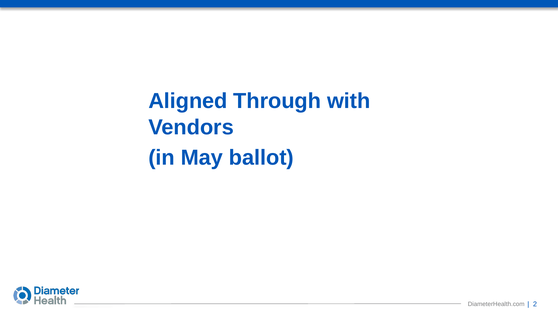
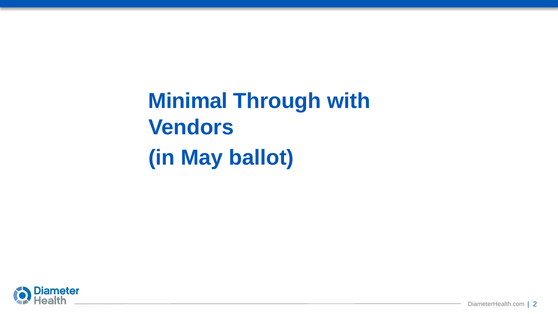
Aligned: Aligned -> Minimal
